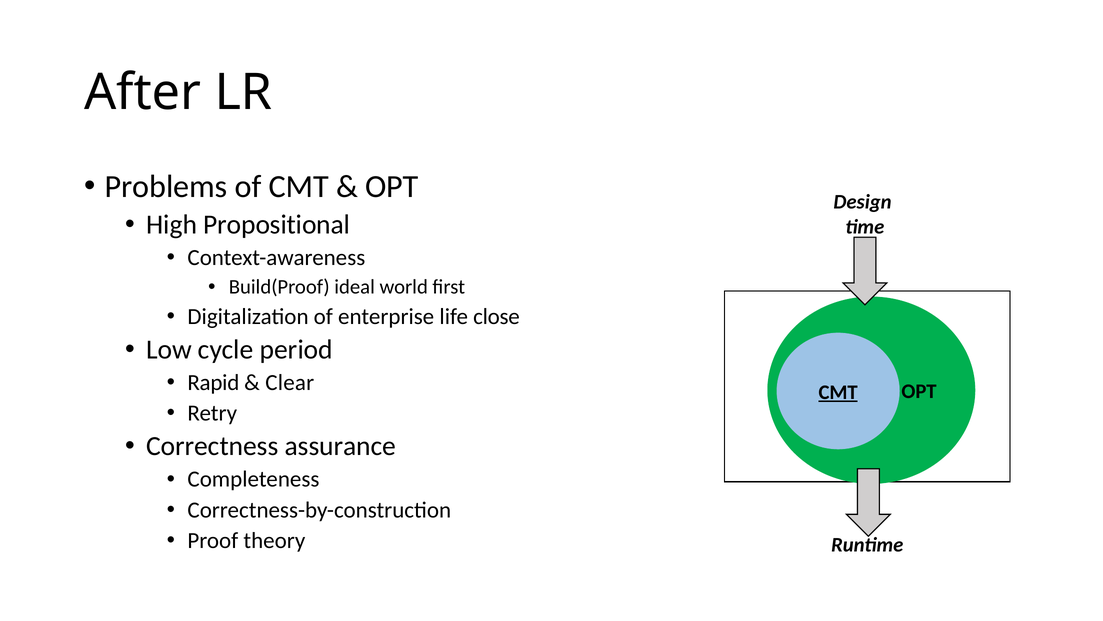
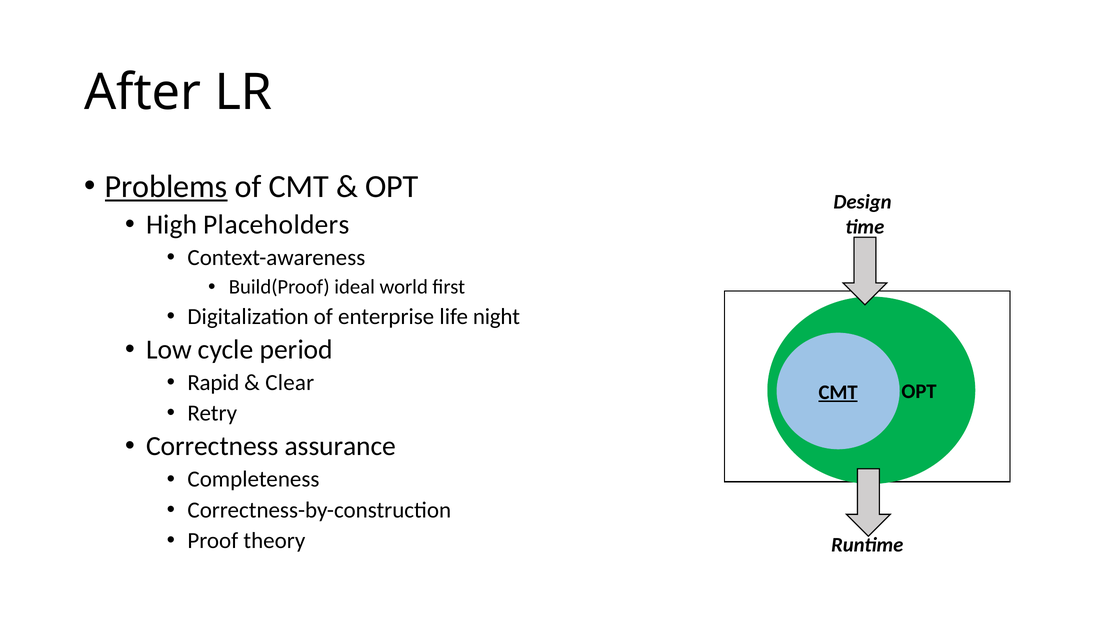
Problems underline: none -> present
Propositional: Propositional -> Placeholders
close: close -> night
